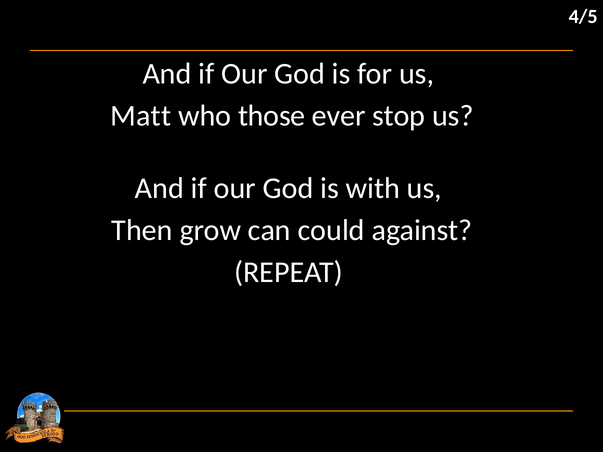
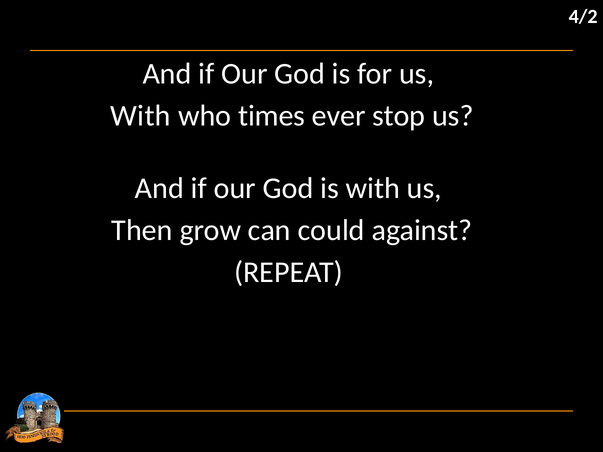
4/5: 4/5 -> 4/2
Matt at (141, 116): Matt -> With
those: those -> times
